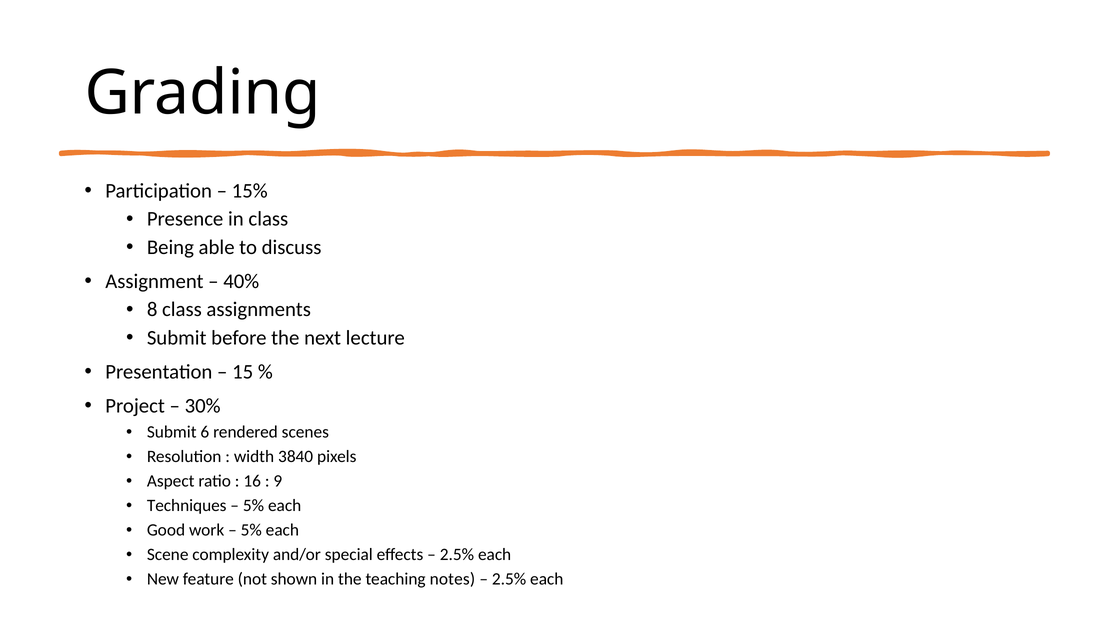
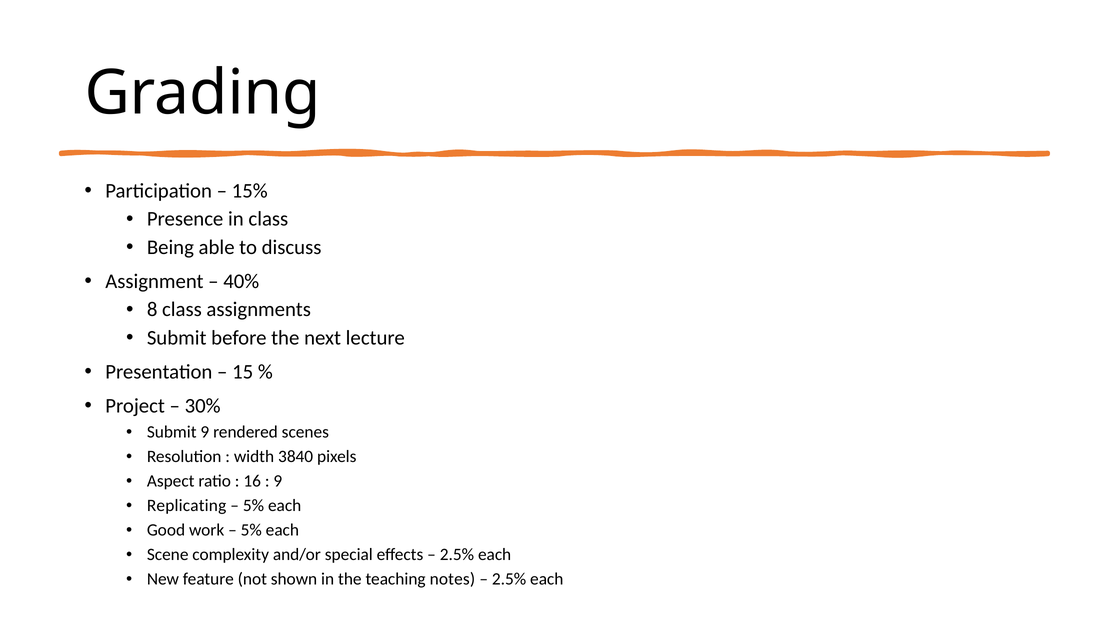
Submit 6: 6 -> 9
Techniques: Techniques -> Replicating
